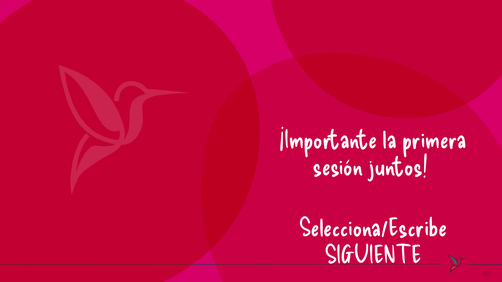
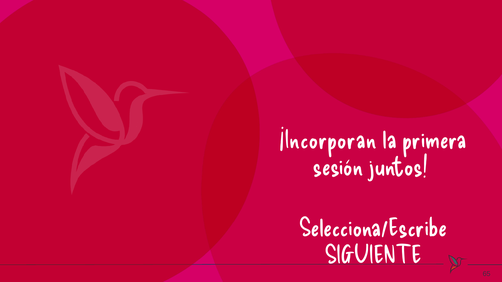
¡Importante: ¡Importante -> ¡Incorporan
